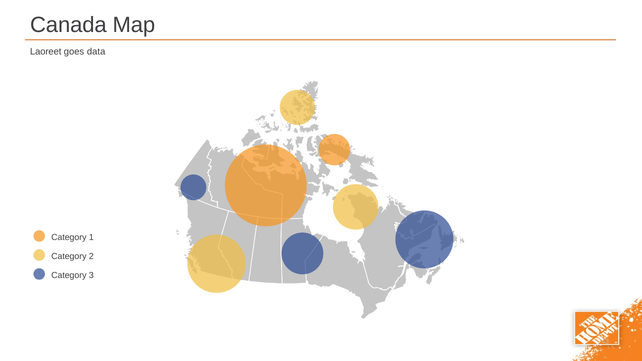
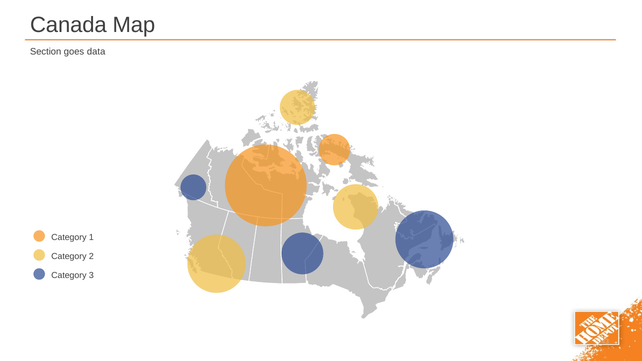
Laoreet: Laoreet -> Section
